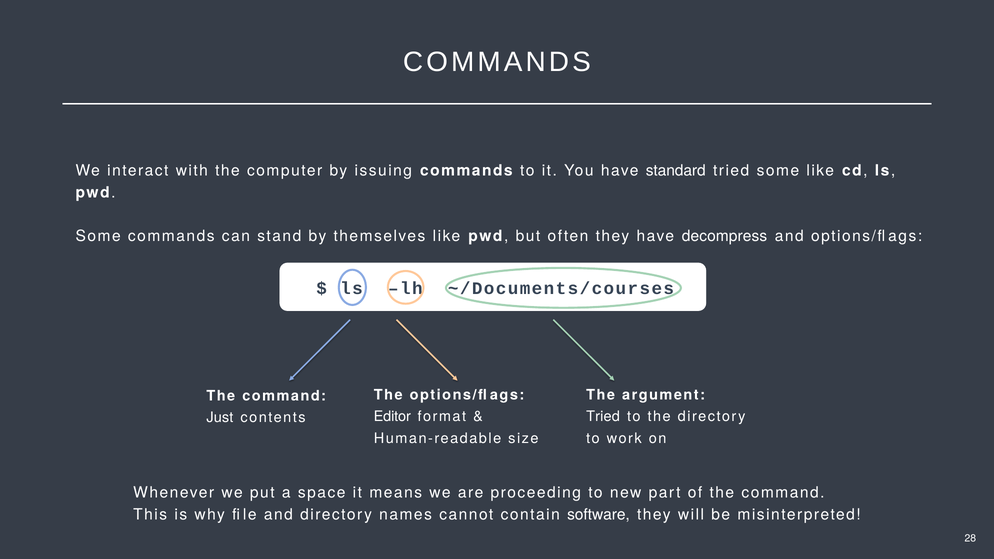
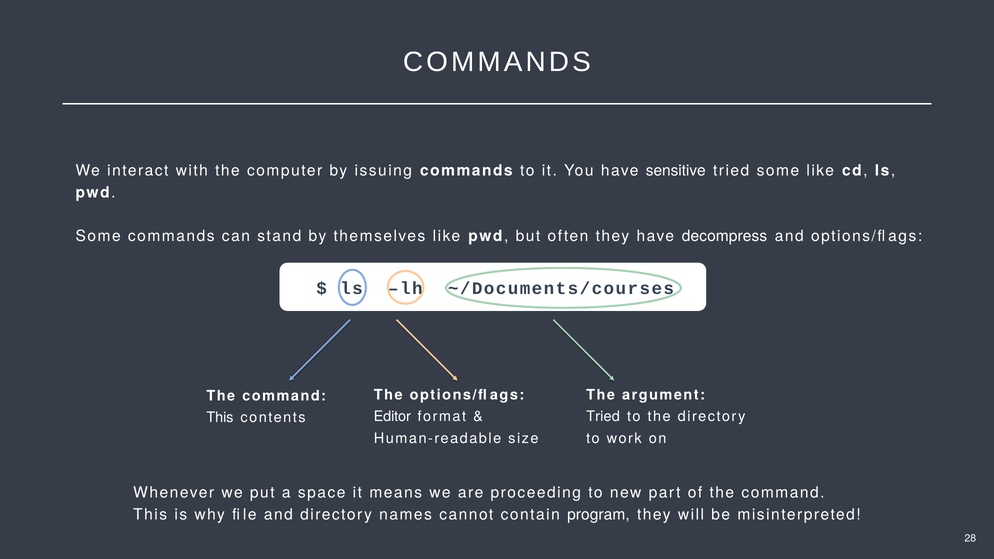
standard: standard -> sensitive
Just at (220, 418): Just -> This
software: software -> program
